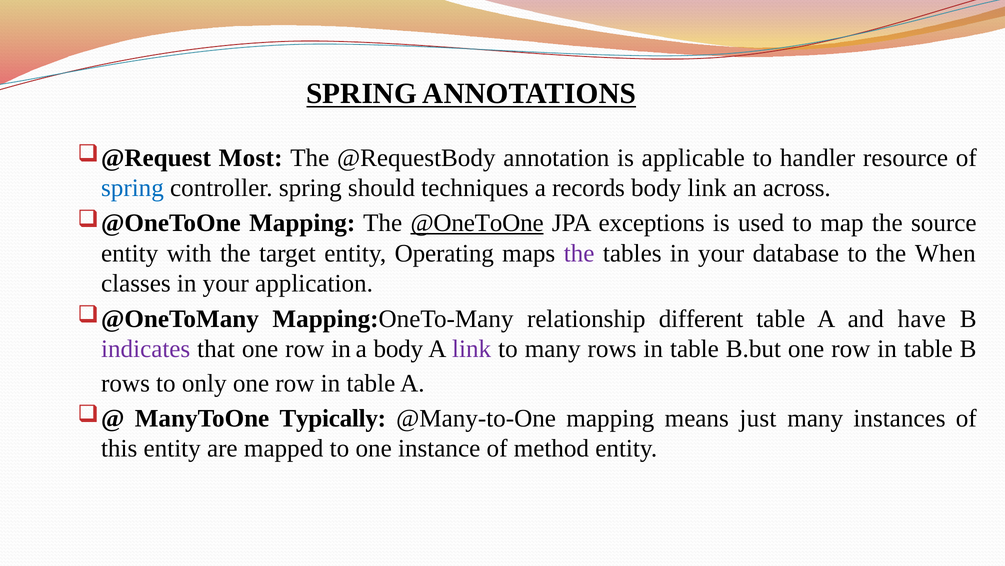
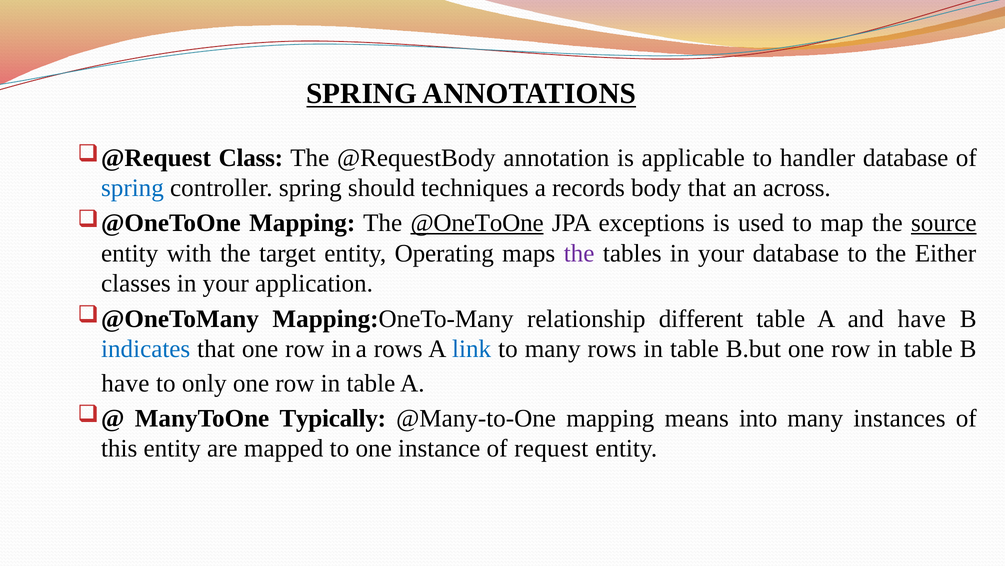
Most: Most -> Class
handler resource: resource -> database
body link: link -> that
source underline: none -> present
When: When -> Either
indicates colour: purple -> blue
a body: body -> rows
link at (472, 348) colour: purple -> blue
rows at (125, 383): rows -> have
just: just -> into
method: method -> request
